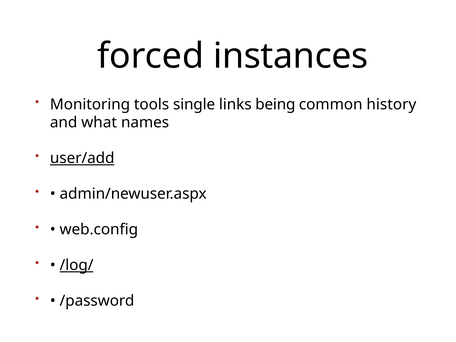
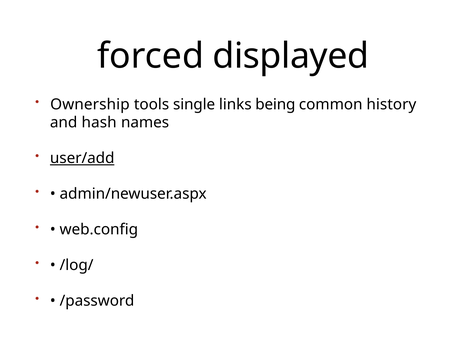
instances: instances -> displayed
Monitoring: Monitoring -> Ownership
what: what -> hash
/log/ underline: present -> none
